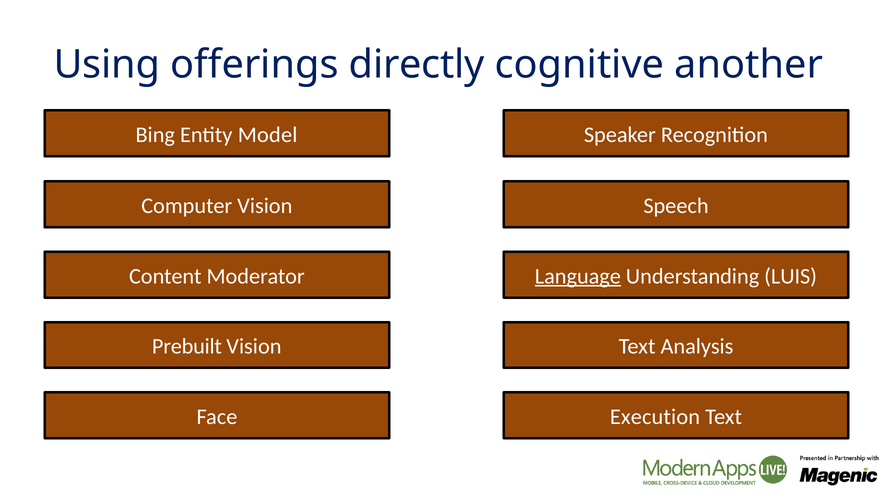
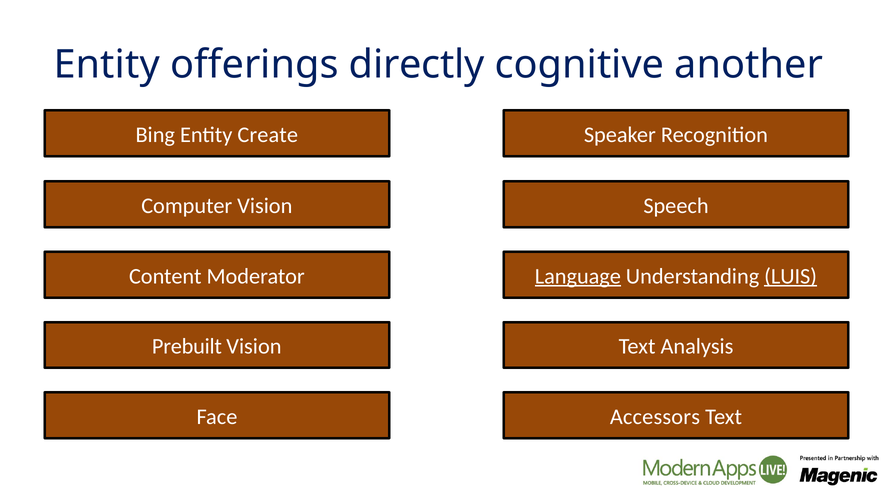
Using at (107, 65): Using -> Entity
Model: Model -> Create
LUIS underline: none -> present
Execution: Execution -> Accessors
